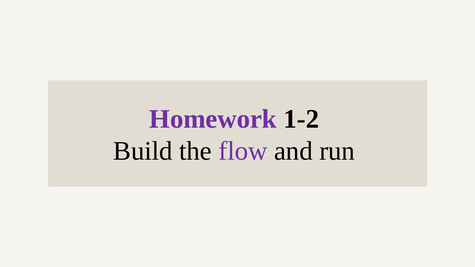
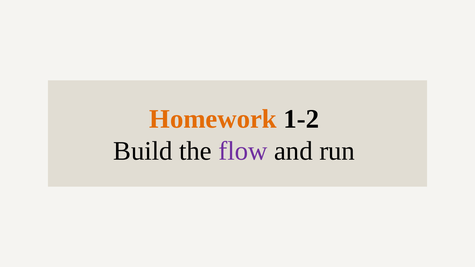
Homework colour: purple -> orange
